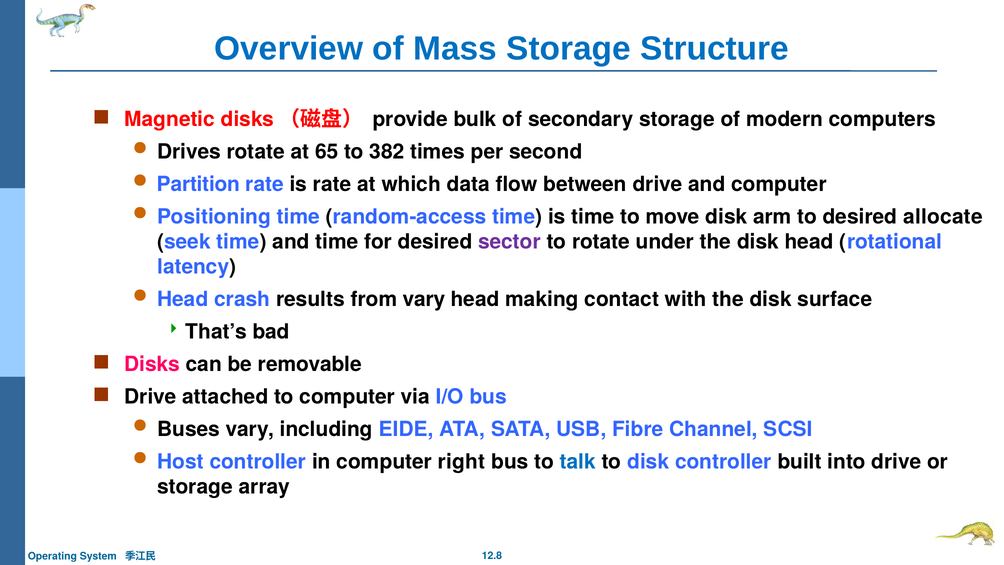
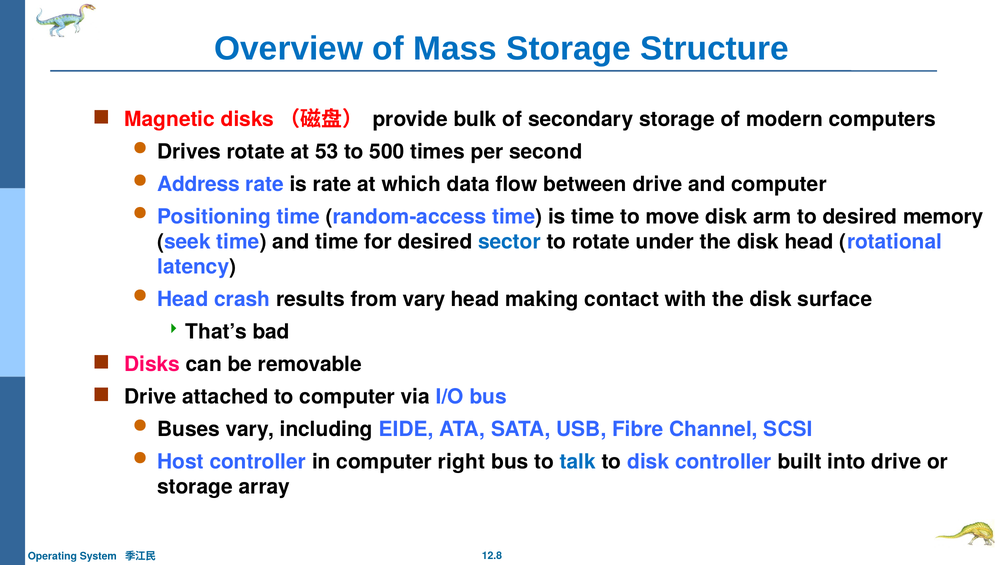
65: 65 -> 53
382: 382 -> 500
Partition: Partition -> Address
allocate: allocate -> memory
sector colour: purple -> blue
